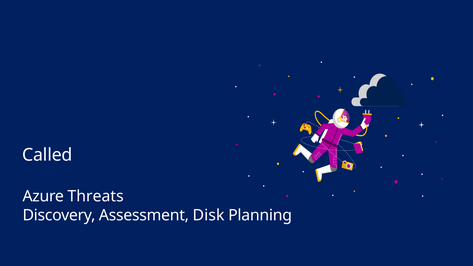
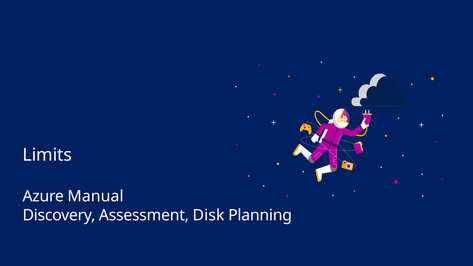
Called: Called -> Limits
Threats: Threats -> Manual
